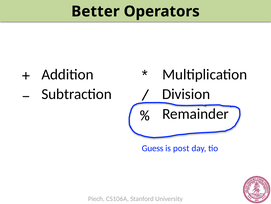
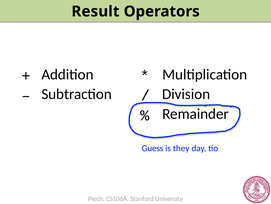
Better: Better -> Result
post: post -> they
